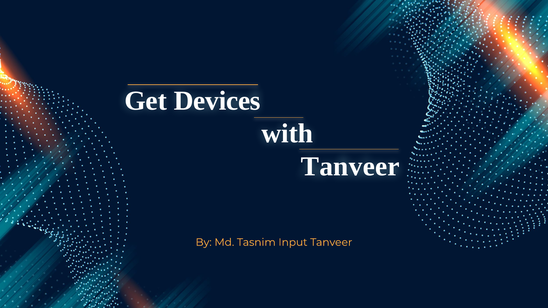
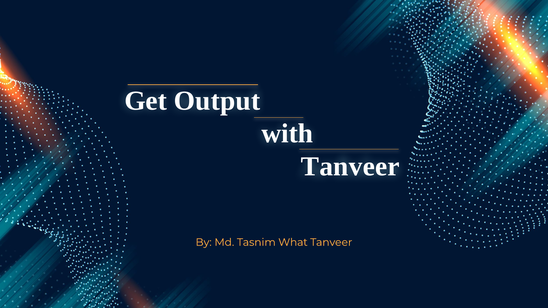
Devices: Devices -> Output
Input: Input -> What
